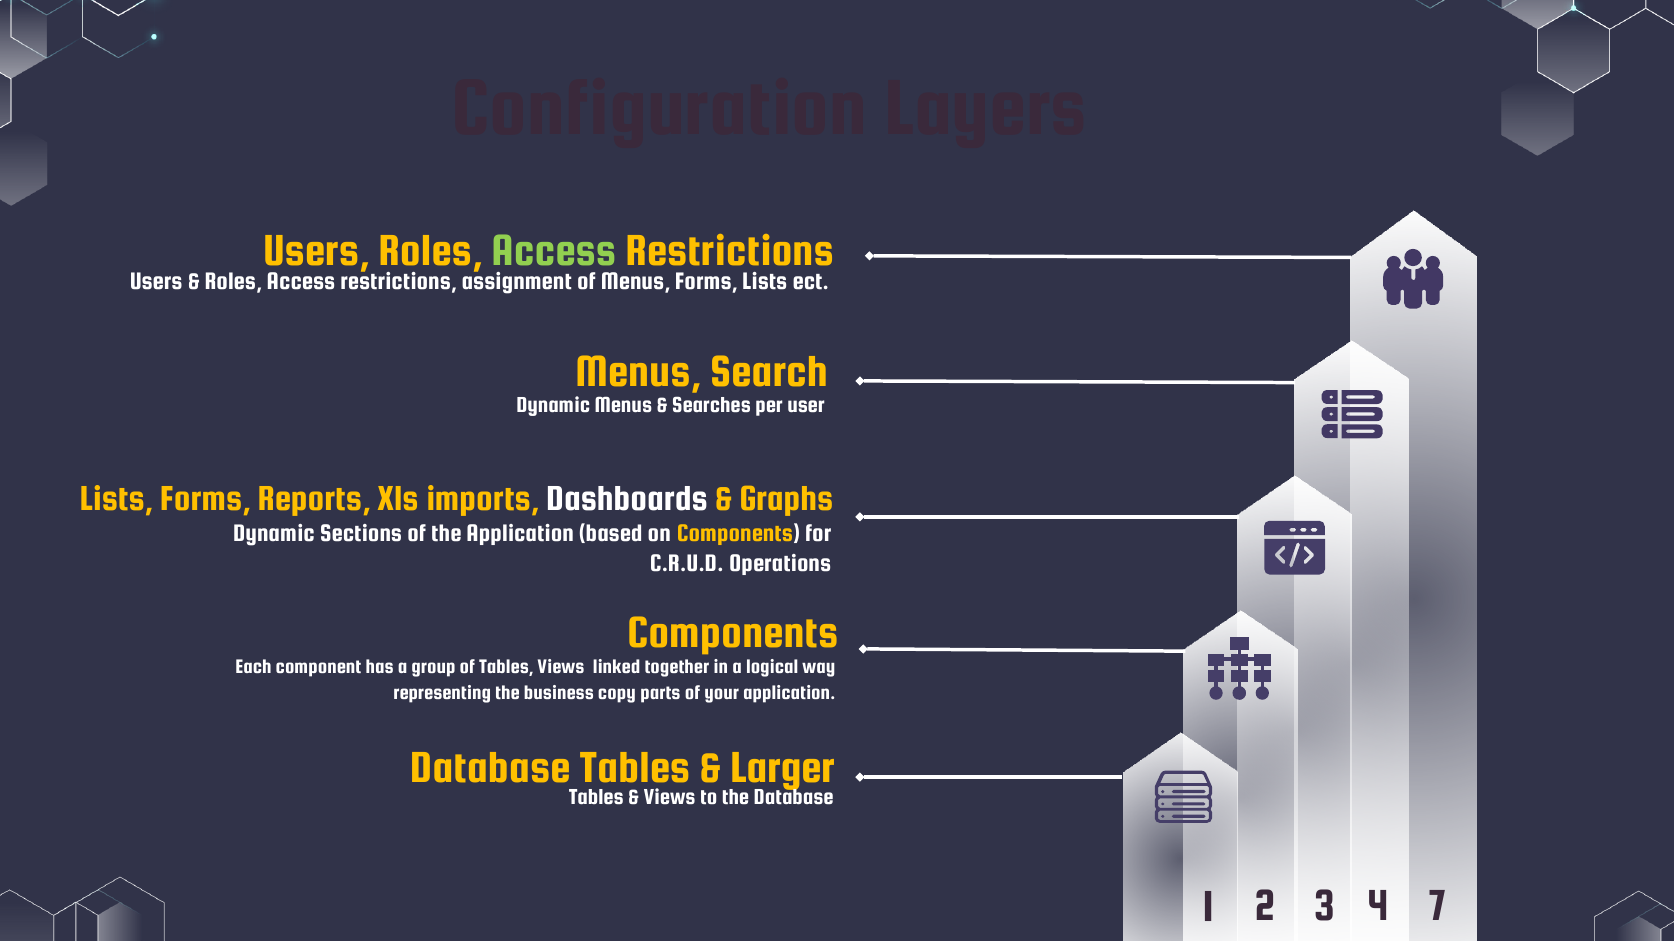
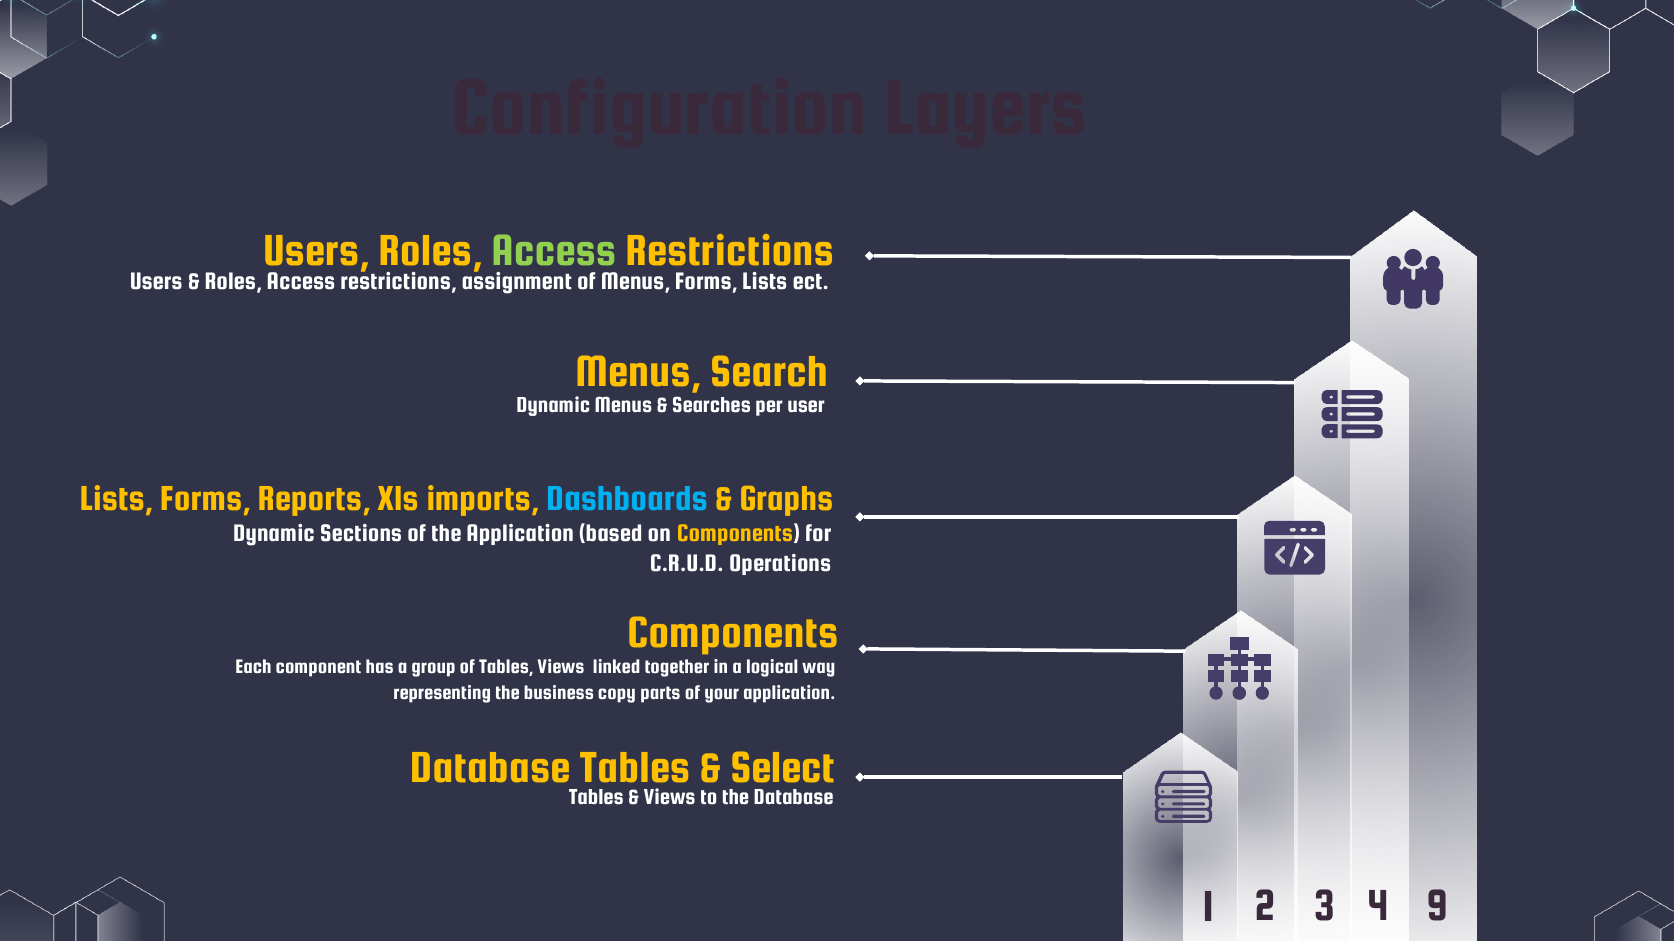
Dashboards colour: white -> light blue
Larger: Larger -> Select
7: 7 -> 9
